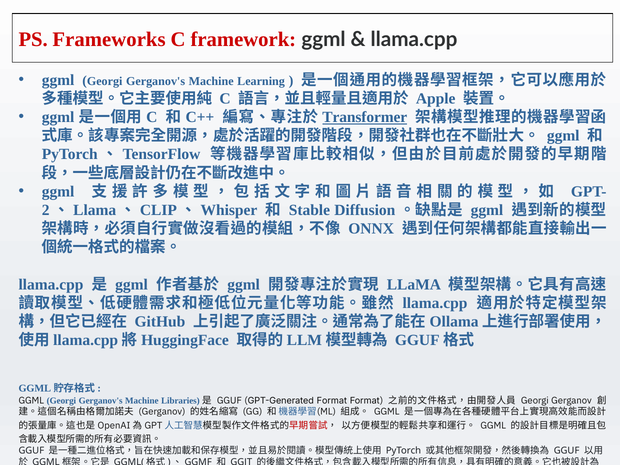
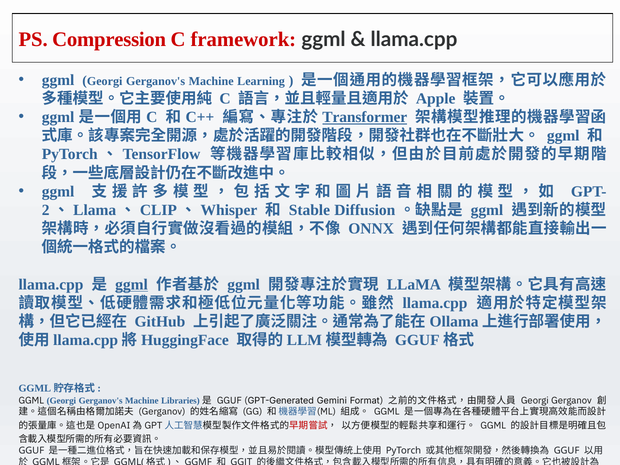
Frameworks: Frameworks -> Compression
ggml at (132, 285) underline: none -> present
GPT-Generated Format: Format -> Gemini
